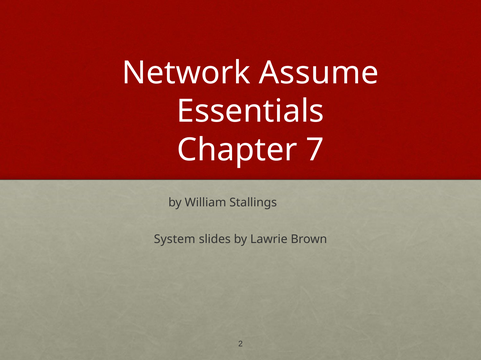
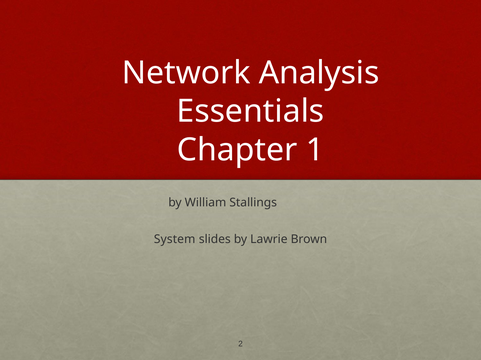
Assume: Assume -> Analysis
7: 7 -> 1
